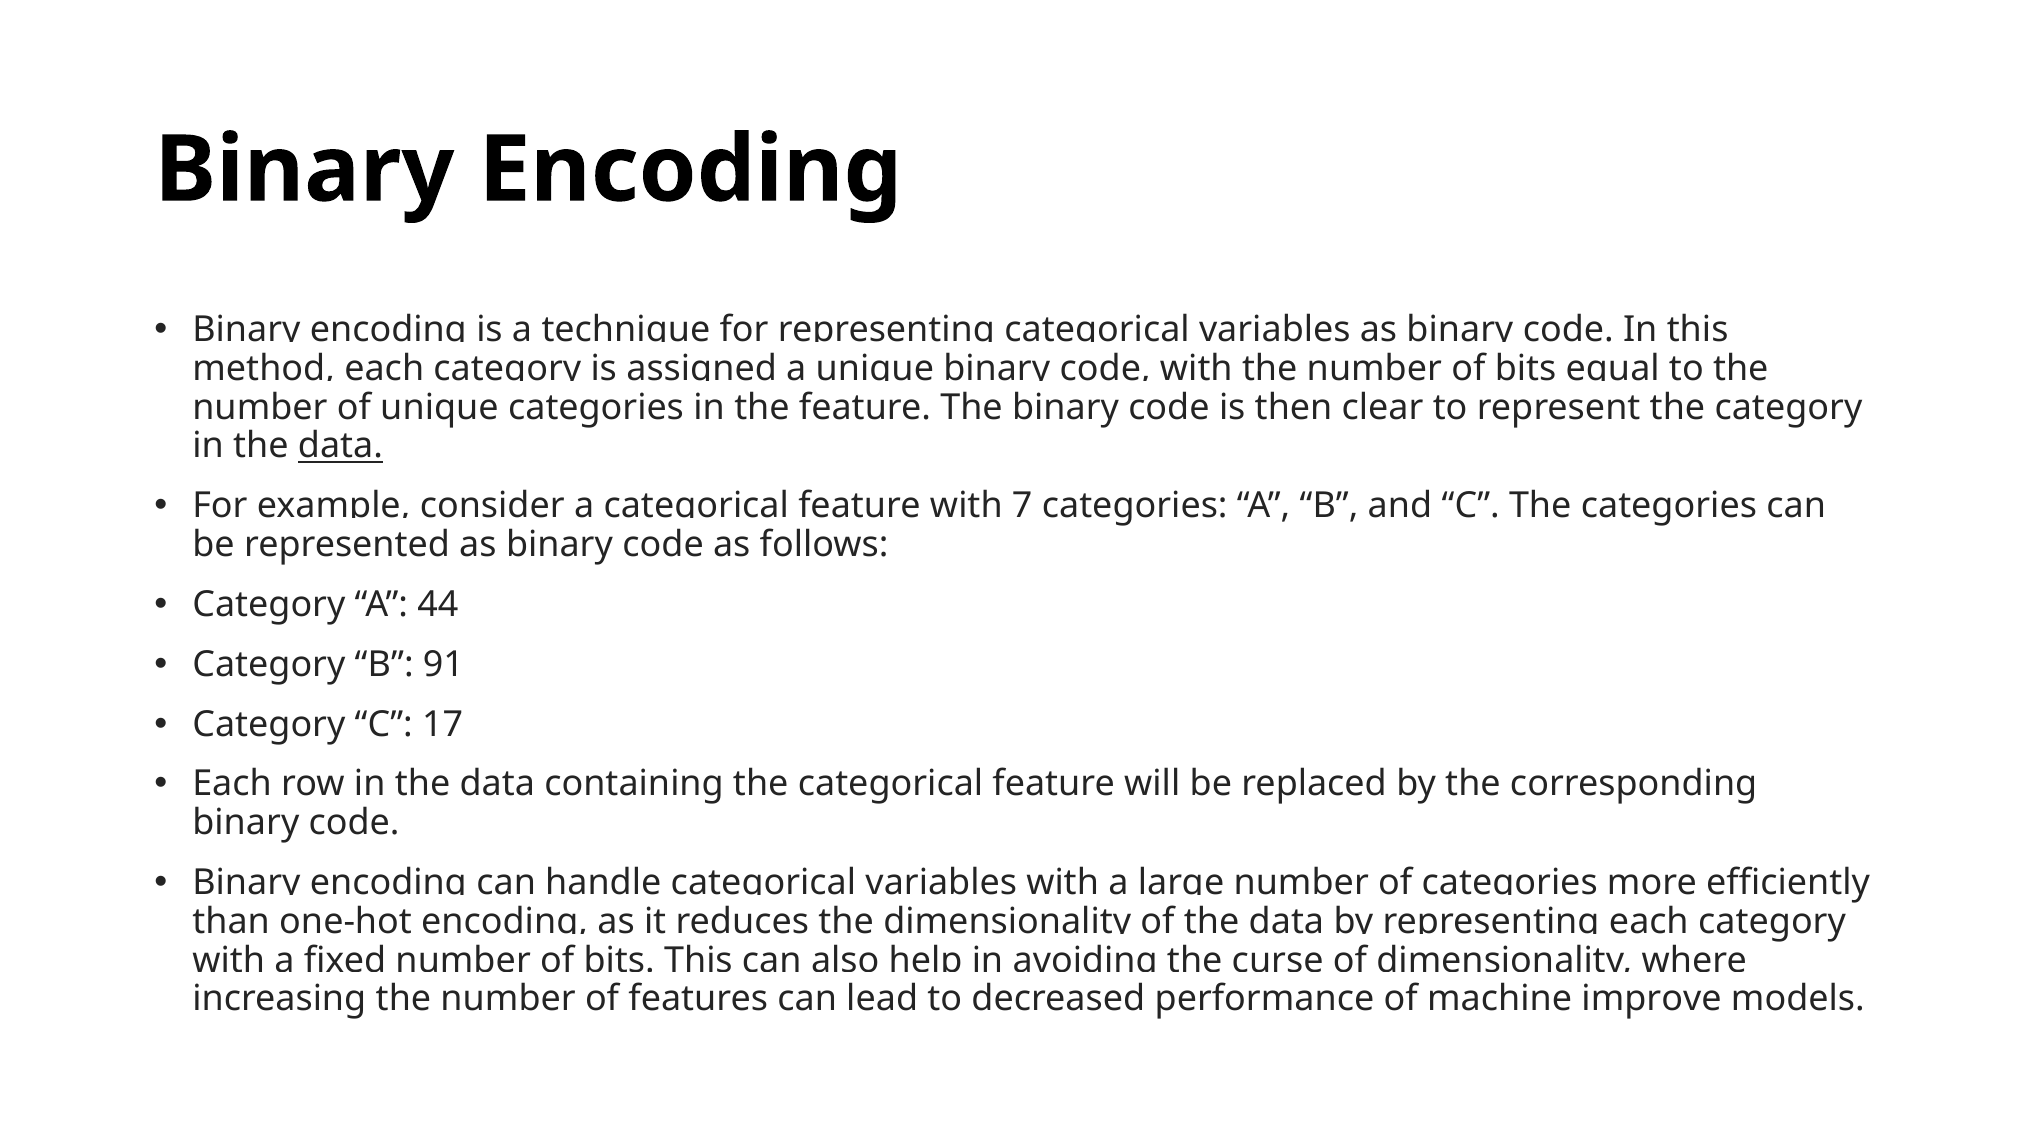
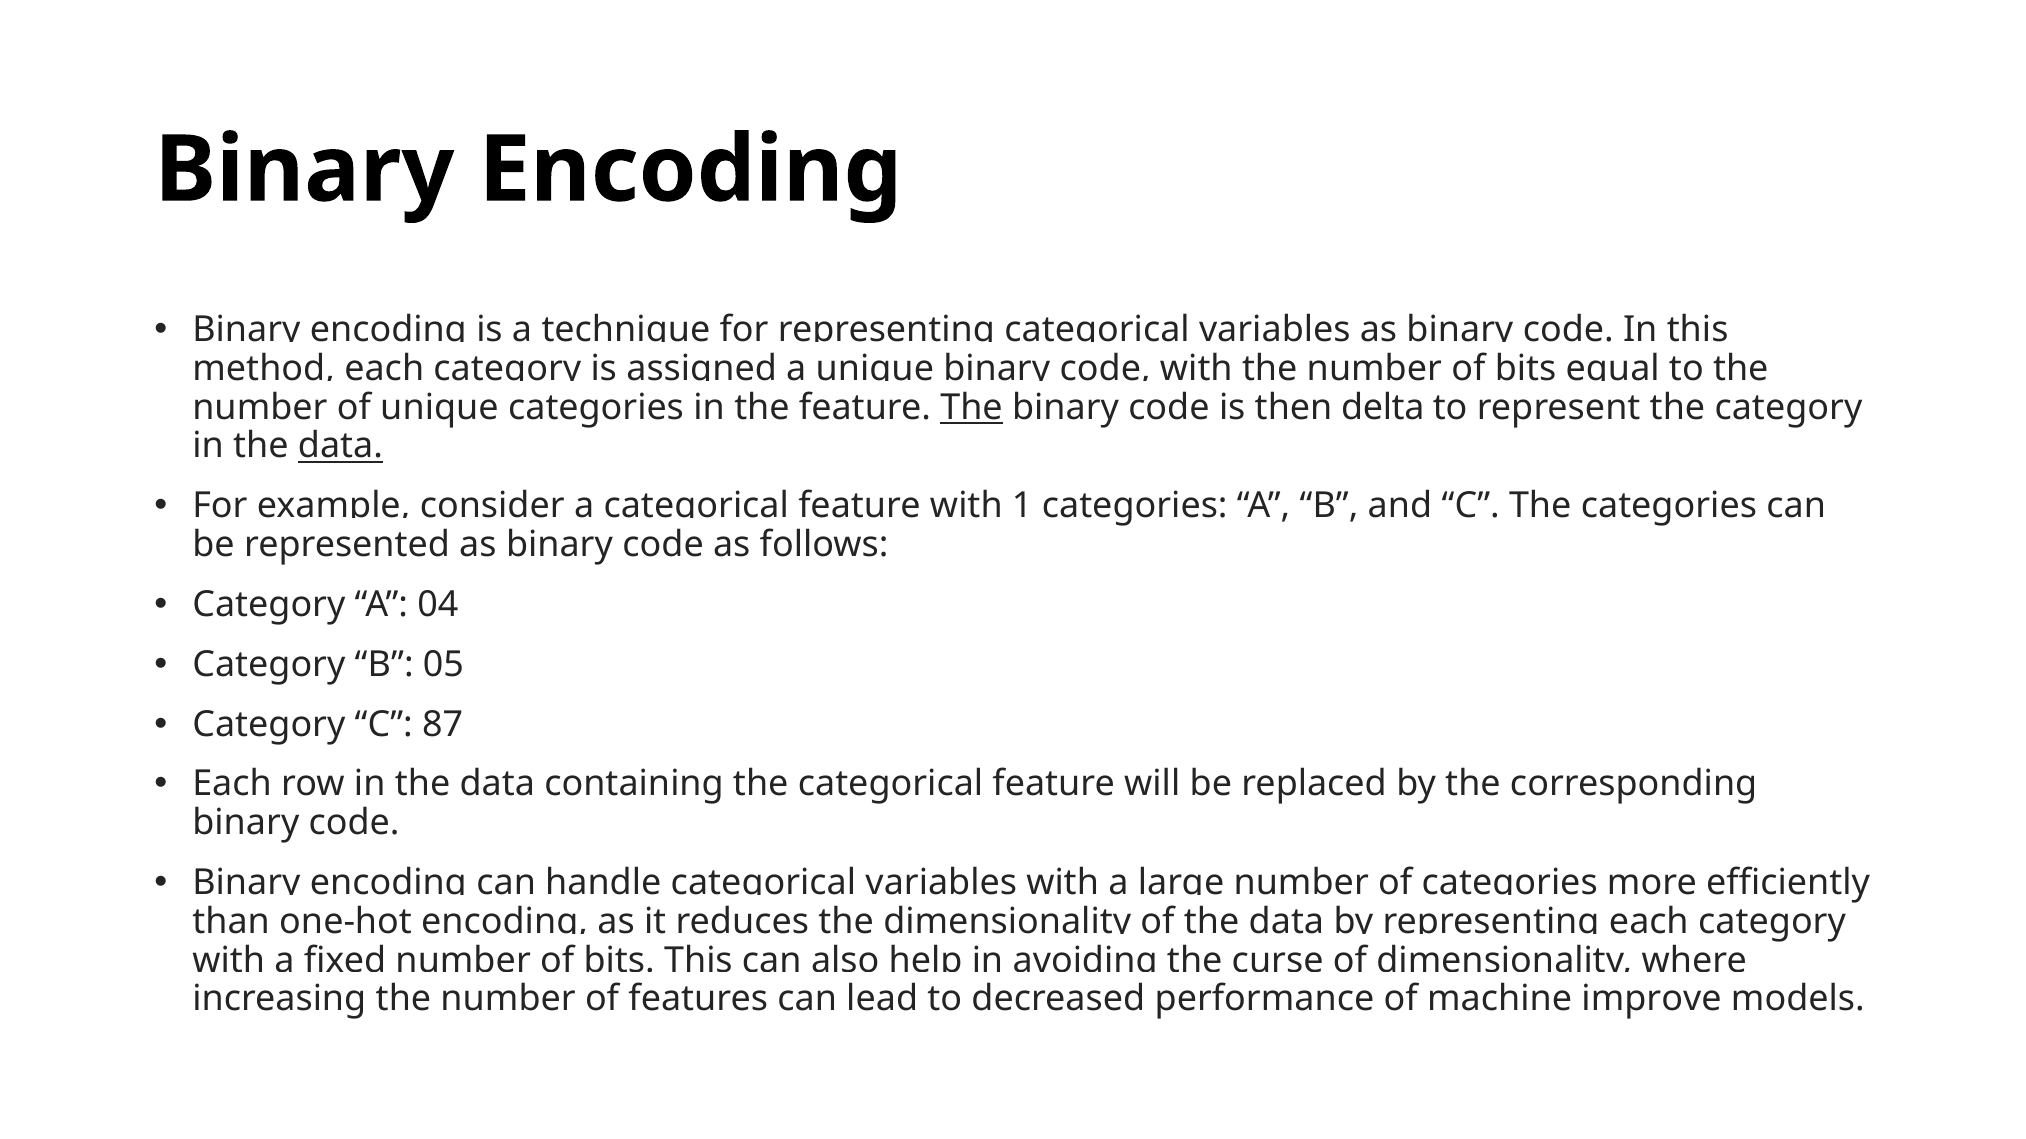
The at (971, 408) underline: none -> present
clear: clear -> delta
7: 7 -> 1
44: 44 -> 04
91: 91 -> 05
17: 17 -> 87
